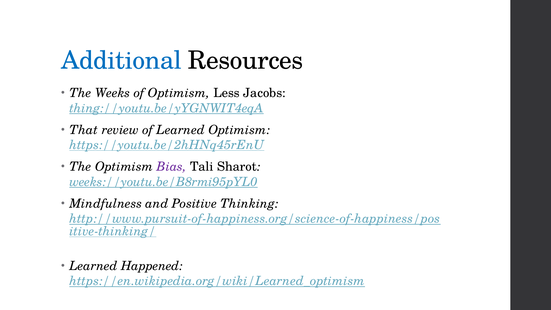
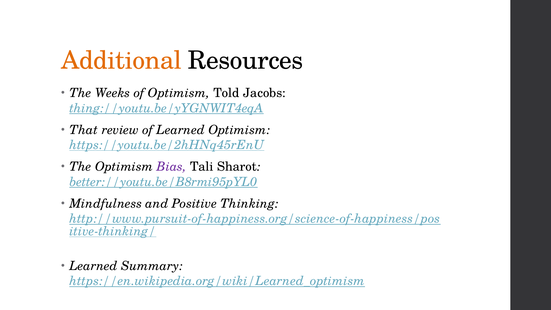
Additional colour: blue -> orange
Less: Less -> Told
weeks://youtu.be/B8rmi95pYL0: weeks://youtu.be/B8rmi95pYL0 -> better://youtu.be/B8rmi95pYL0
Happened: Happened -> Summary
